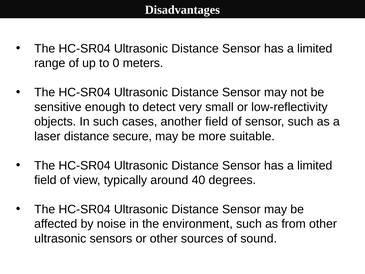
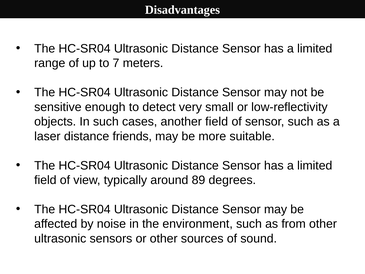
0: 0 -> 7
secure: secure -> friends
40: 40 -> 89
